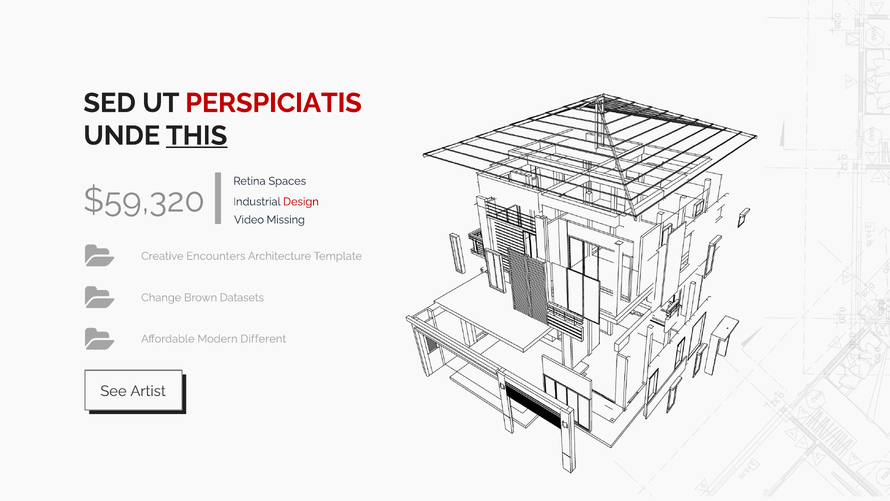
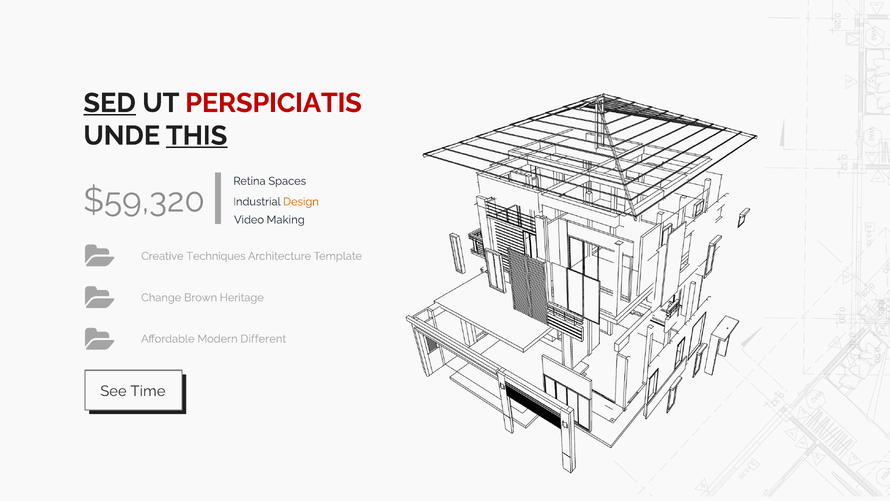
SED underline: none -> present
Design colour: red -> orange
Missing: Missing -> Making
Encounters: Encounters -> Techniques
Datasets: Datasets -> Heritage
Artist: Artist -> Time
